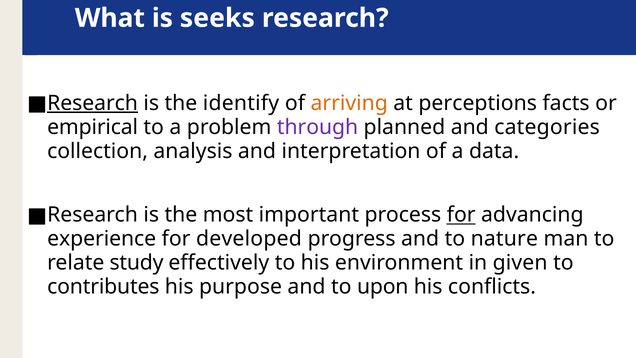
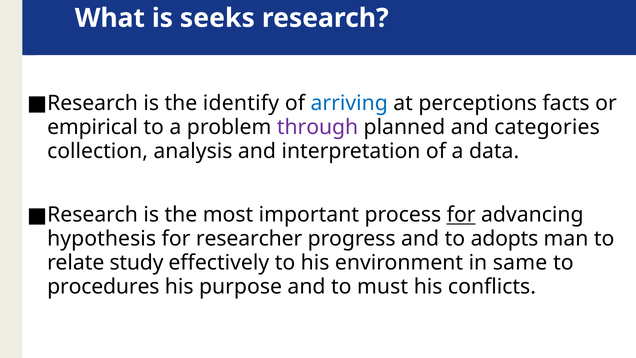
Research at (93, 103) underline: present -> none
arriving colour: orange -> blue
experience: experience -> hypothesis
developed: developed -> researcher
nature: nature -> adopts
given: given -> same
contributes: contributes -> procedures
upon: upon -> must
